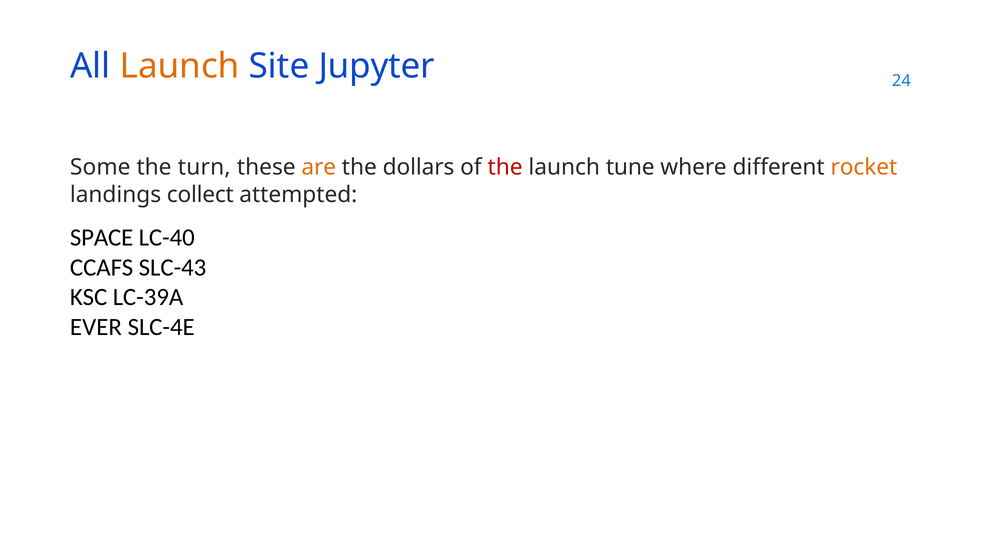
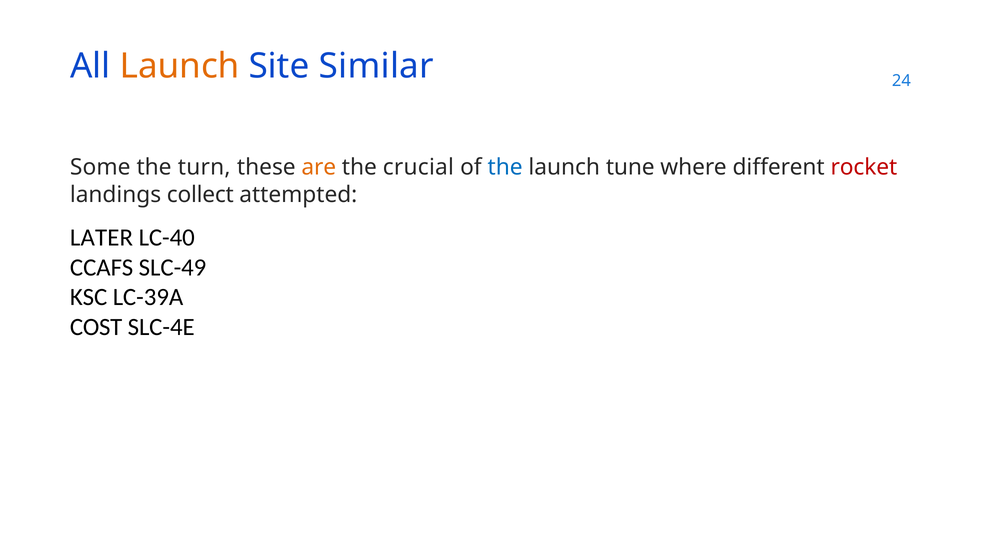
Jupyter: Jupyter -> Similar
dollars: dollars -> crucial
the at (505, 167) colour: red -> blue
rocket colour: orange -> red
SPACE: SPACE -> LATER
SLC-43: SLC-43 -> SLC-49
EVER: EVER -> COST
